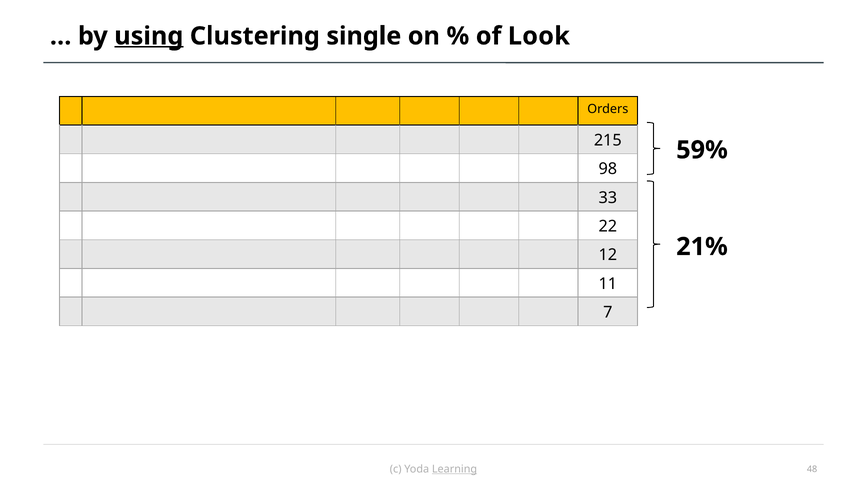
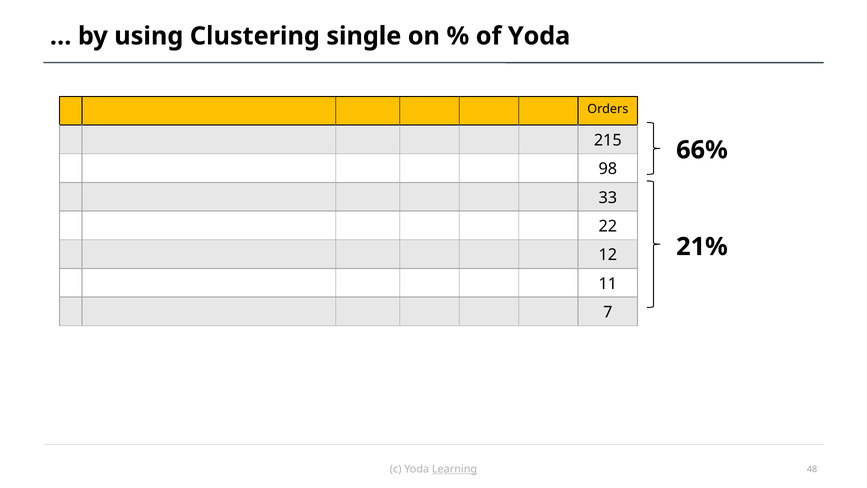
using underline: present -> none
of Look: Look -> Yoda
59%: 59% -> 66%
